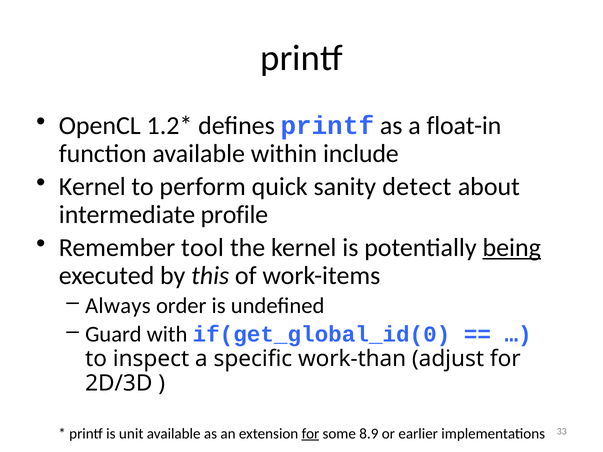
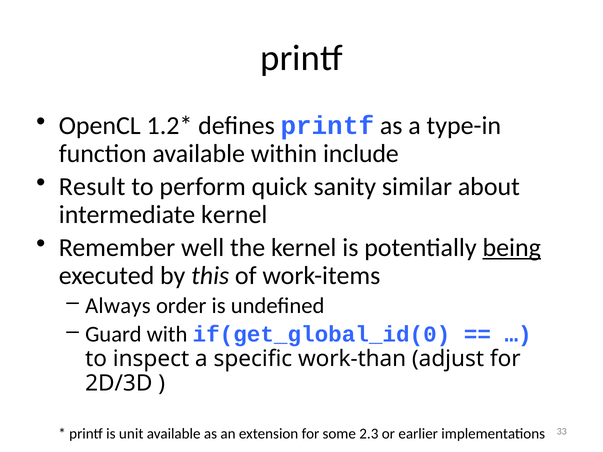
float-in: float-in -> type-in
Kernel at (92, 187): Kernel -> Result
detect: detect -> similar
intermediate profile: profile -> kernel
tool: tool -> well
for at (310, 434) underline: present -> none
8.9: 8.9 -> 2.3
